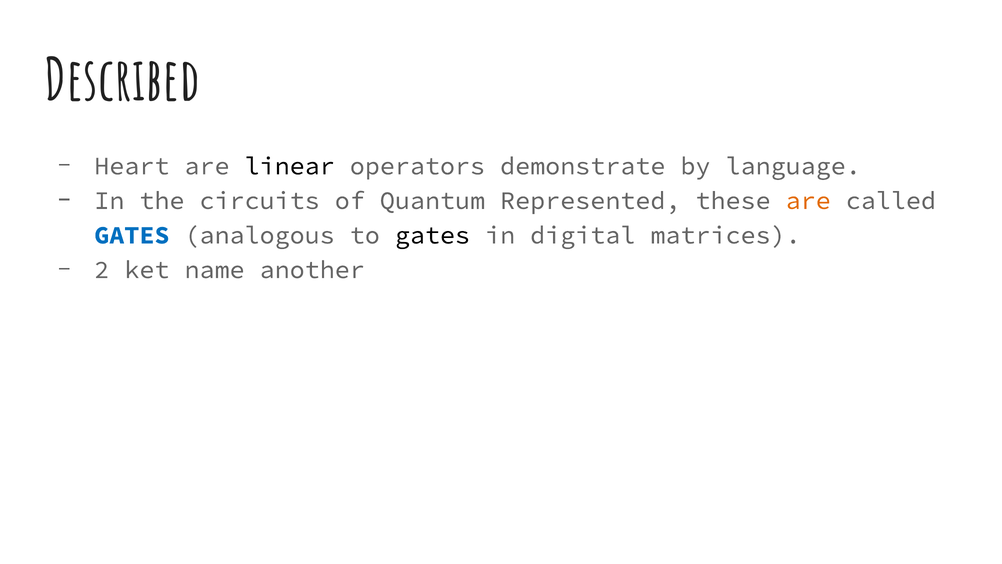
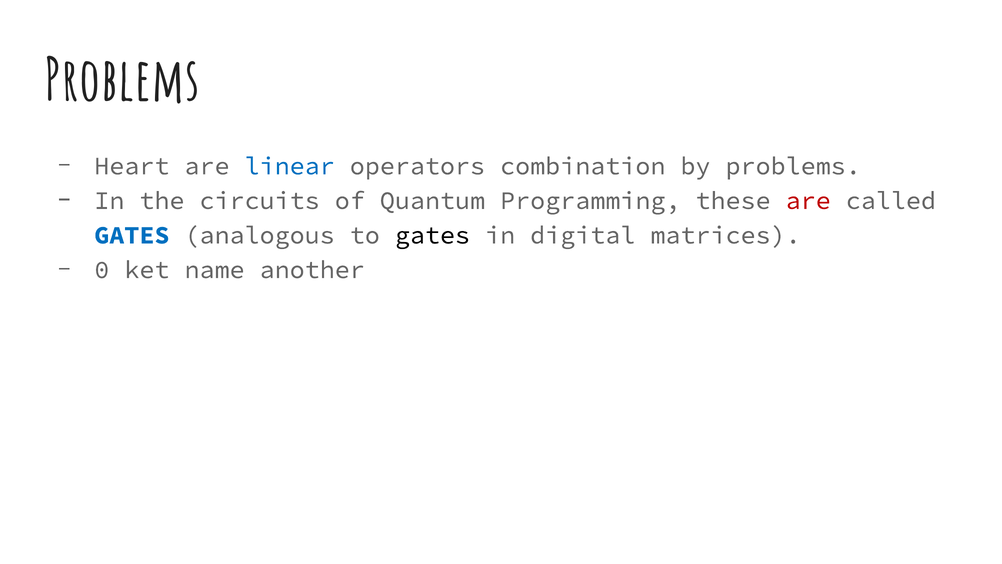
Described at (122, 81): Described -> Problems
linear colour: black -> blue
demonstrate: demonstrate -> combination
by language: language -> problems
Represented: Represented -> Programming
are at (808, 200) colour: orange -> red
2: 2 -> 0
